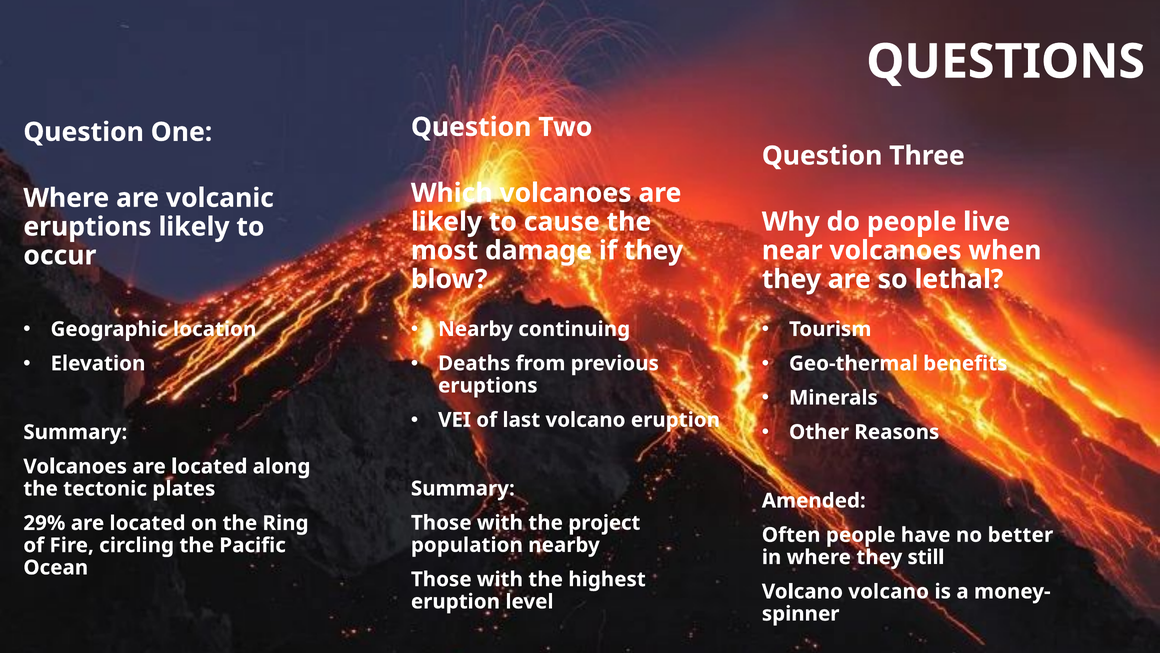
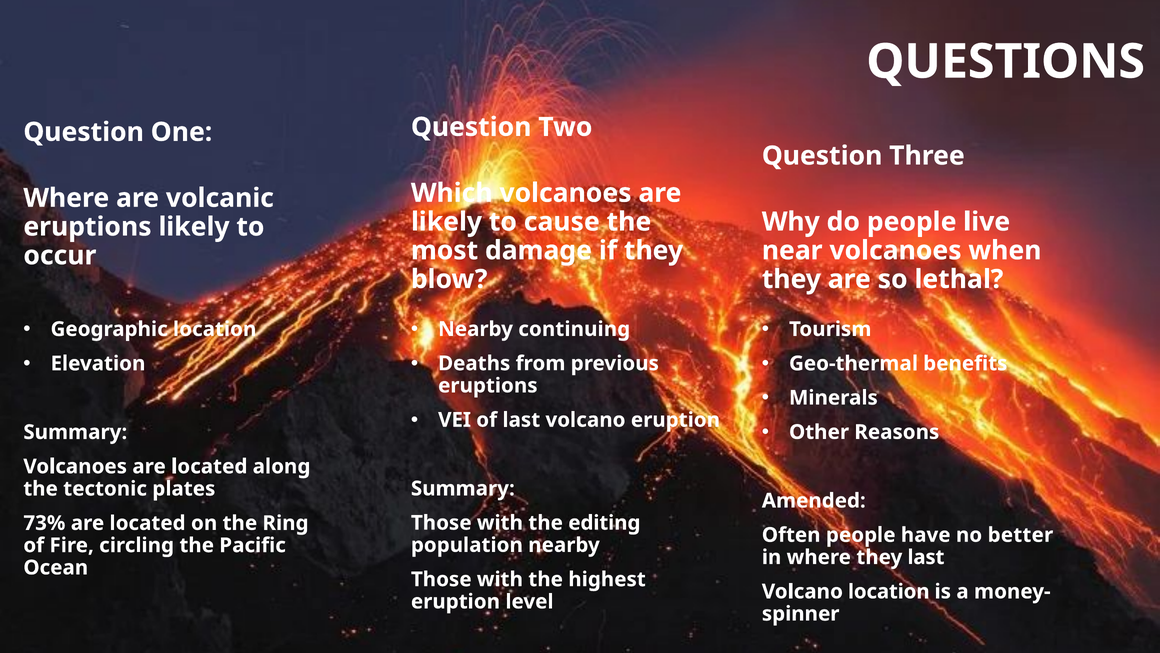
project: project -> editing
29%: 29% -> 73%
they still: still -> last
Volcano volcano: volcano -> location
